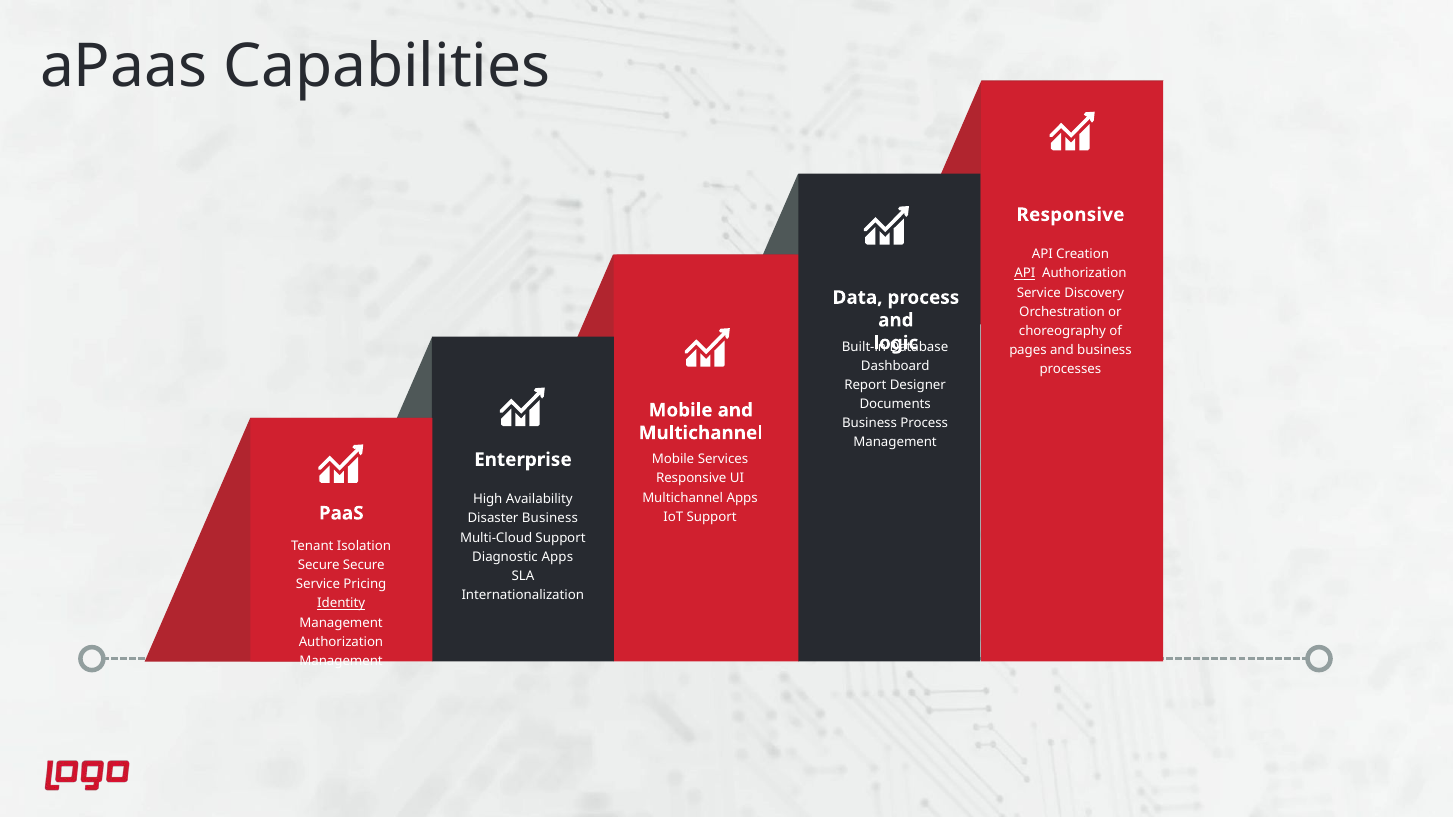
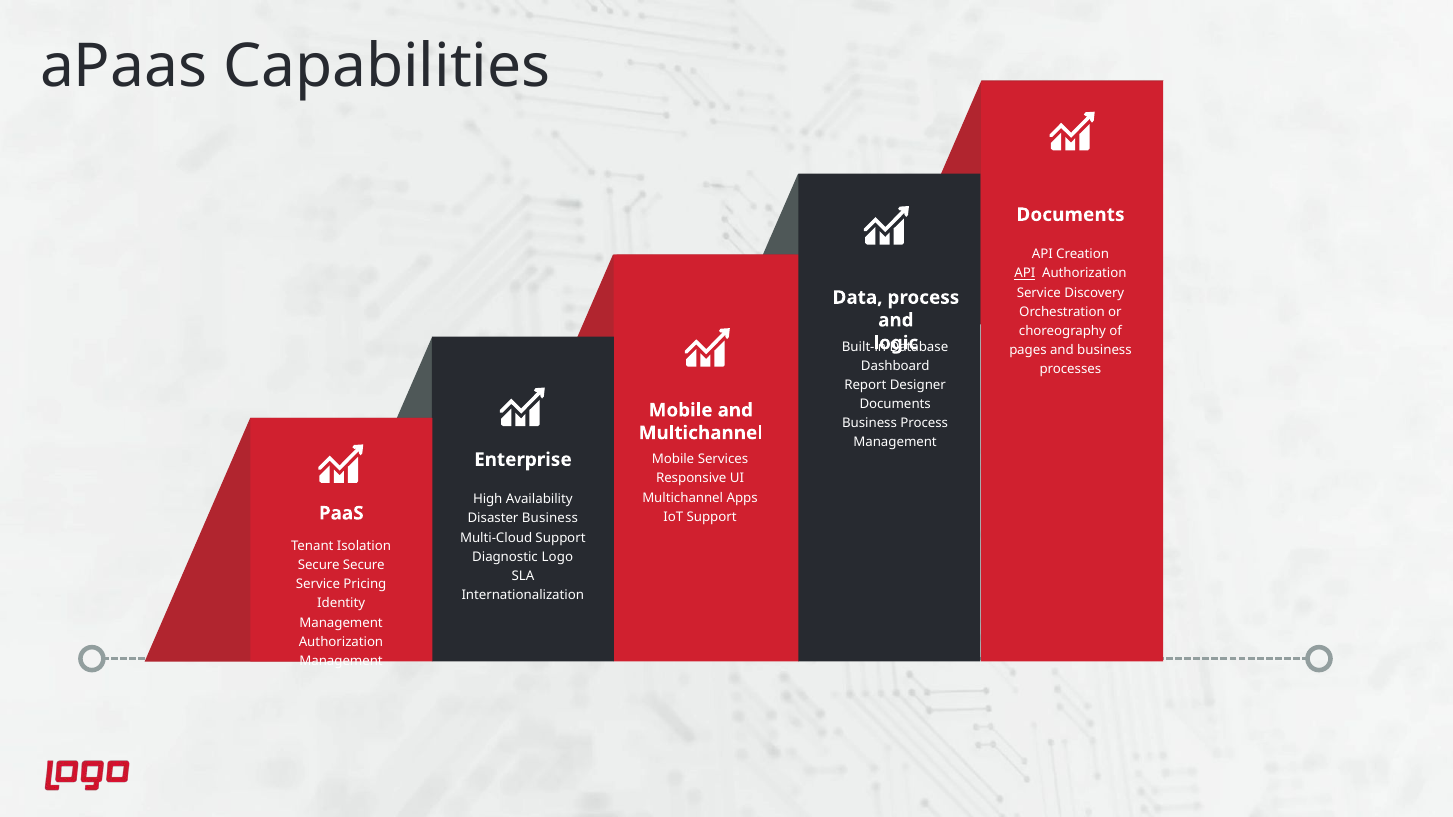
Responsive at (1070, 215): Responsive -> Documents
Diagnostic Apps: Apps -> Logo
Identity underline: present -> none
